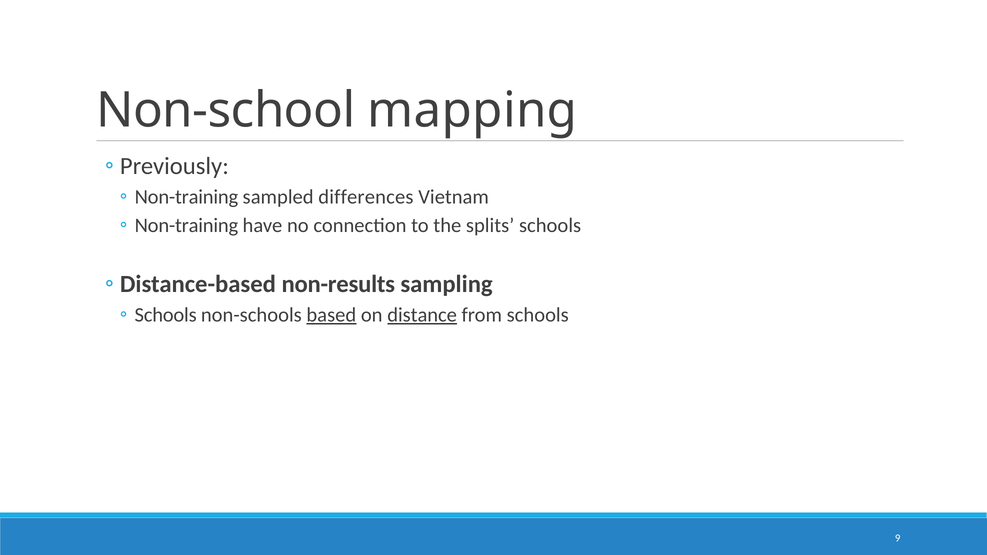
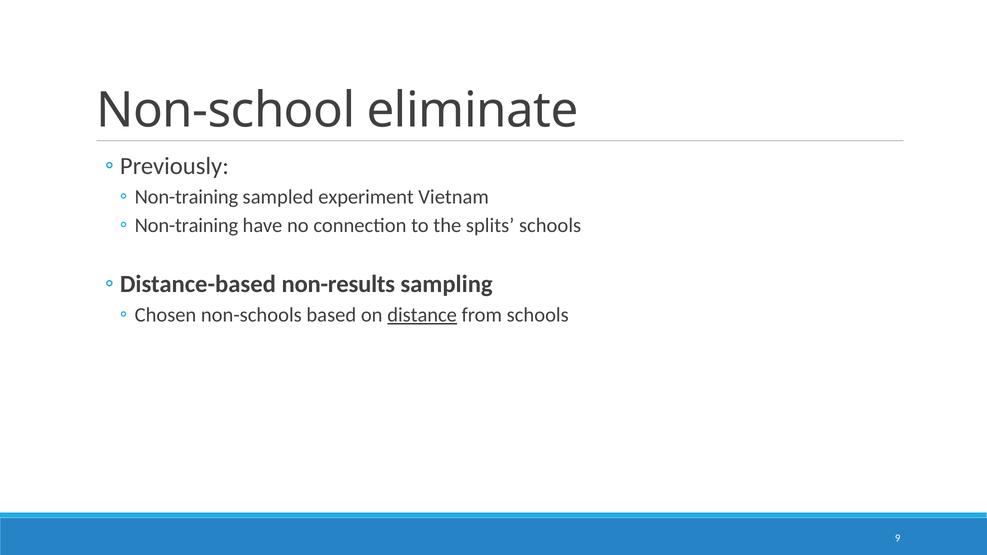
mapping: mapping -> eliminate
differences: differences -> experiment
Schools at (166, 315): Schools -> Chosen
based underline: present -> none
